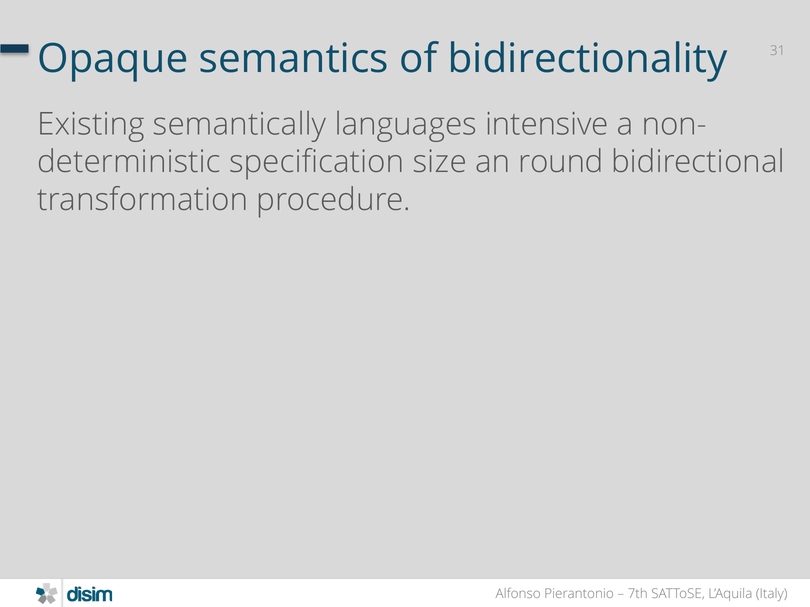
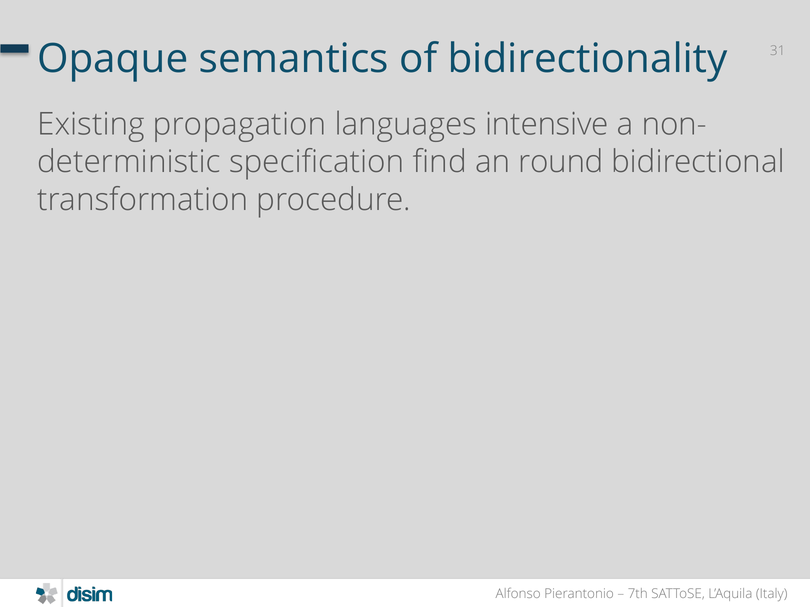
semantically: semantically -> propagation
size: size -> find
